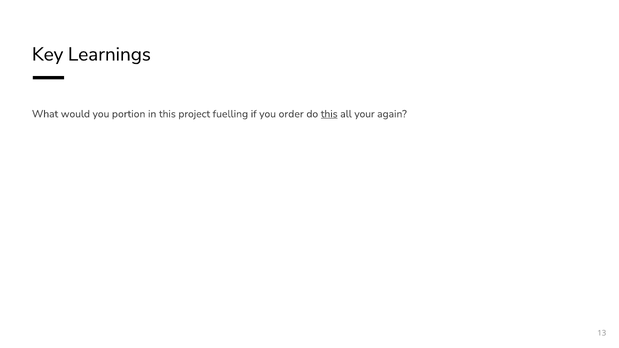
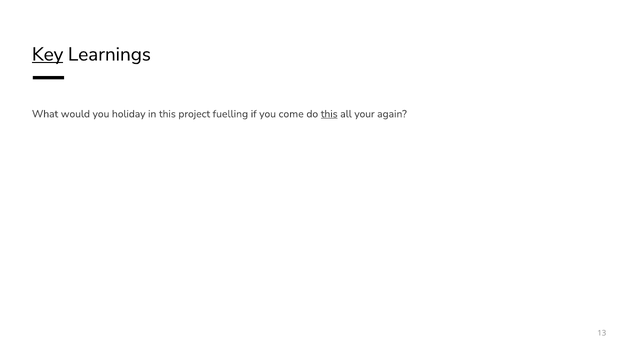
Key underline: none -> present
portion: portion -> holiday
order: order -> come
